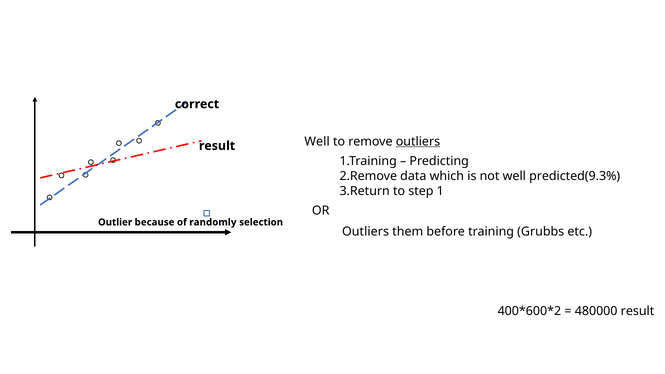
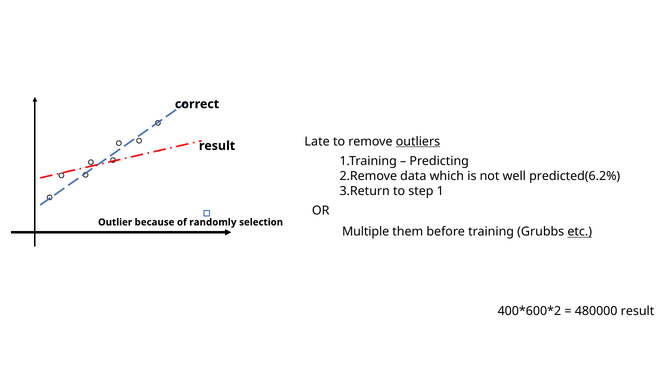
Well at (317, 141): Well -> Late
predicted(9.3%: predicted(9.3% -> predicted(6.2%
Outliers at (366, 232): Outliers -> Multiple
etc underline: none -> present
